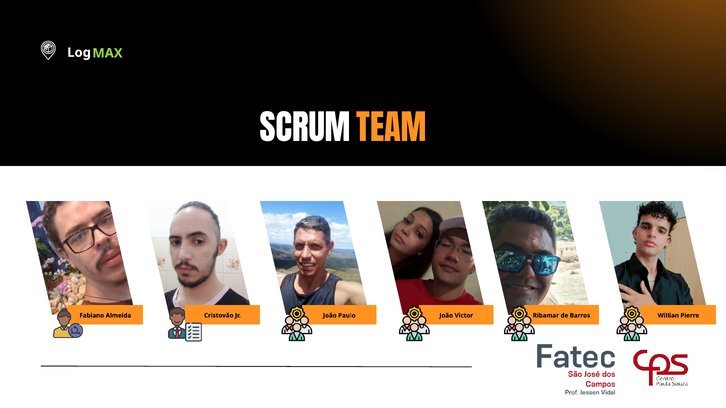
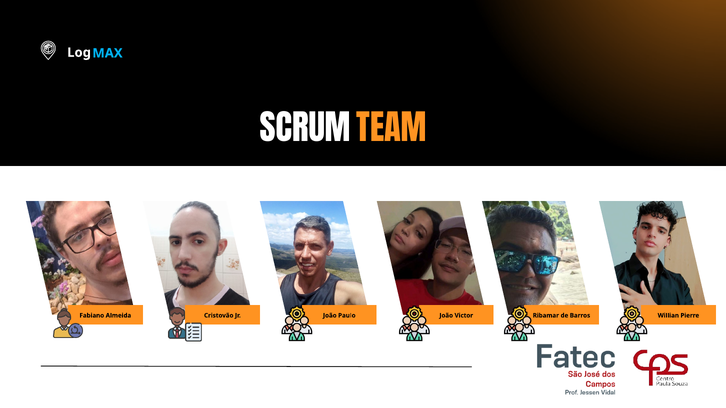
MAX colour: light green -> light blue
